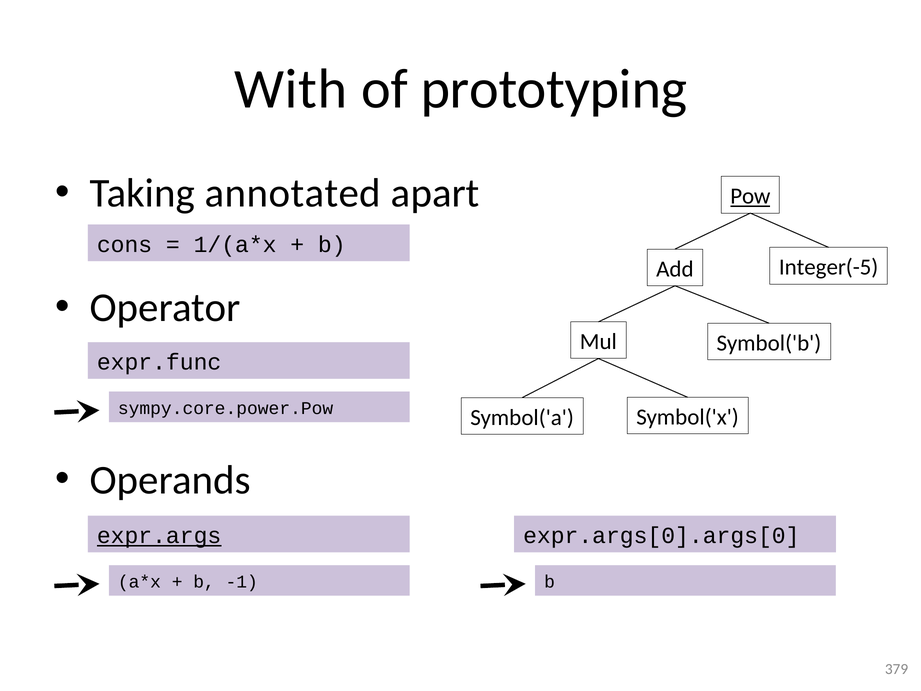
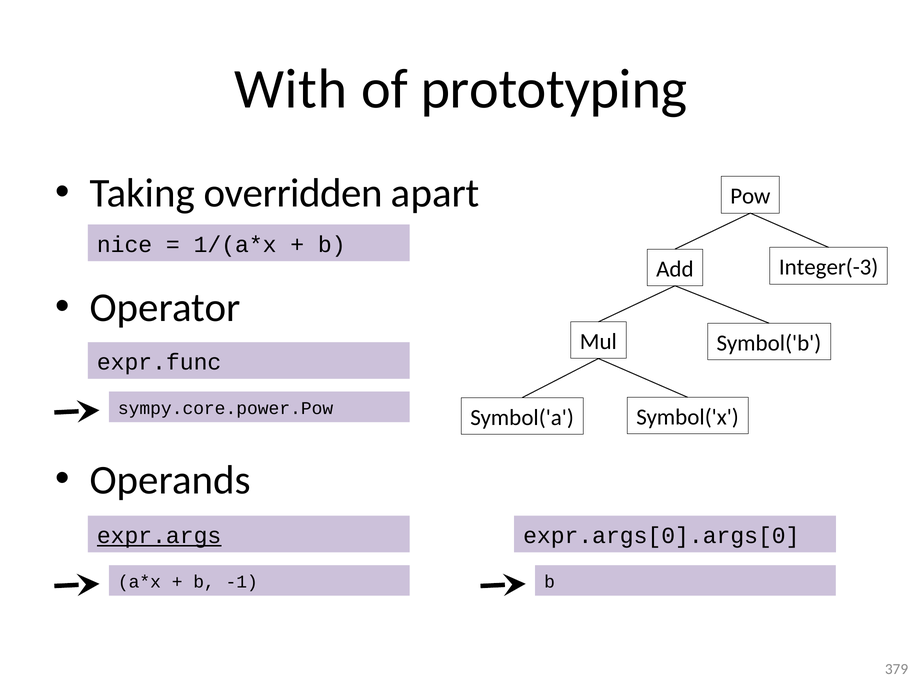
annotated: annotated -> overridden
Pow underline: present -> none
cons: cons -> nice
Integer(-5: Integer(-5 -> Integer(-3
